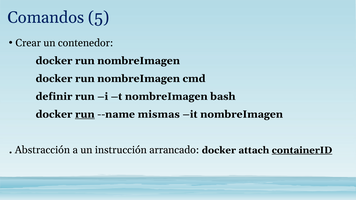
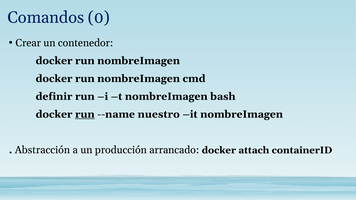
5: 5 -> 0
mismas: mismas -> nuestro
instrucción: instrucción -> producción
containerID underline: present -> none
